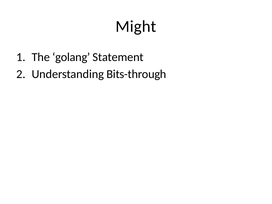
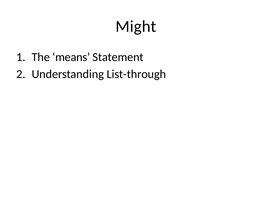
golang: golang -> means
Bits-through: Bits-through -> List-through
